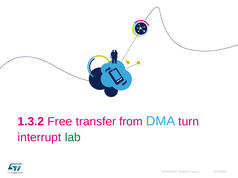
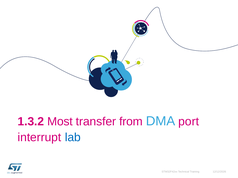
Free: Free -> Most
turn: turn -> port
lab colour: green -> blue
